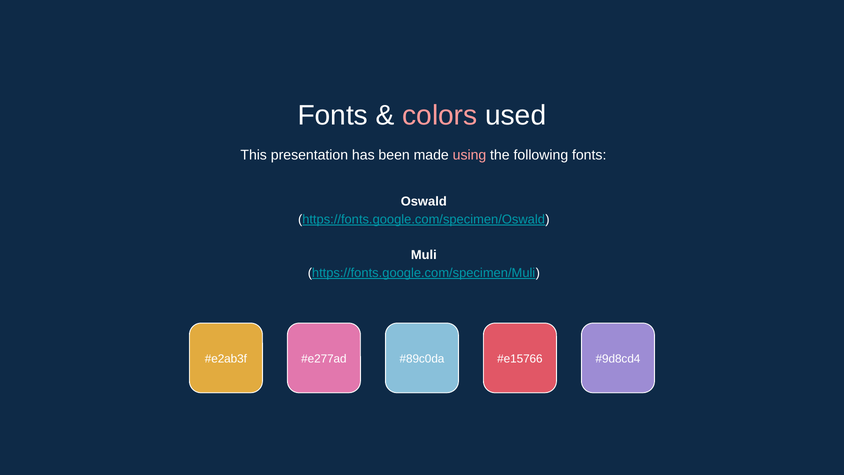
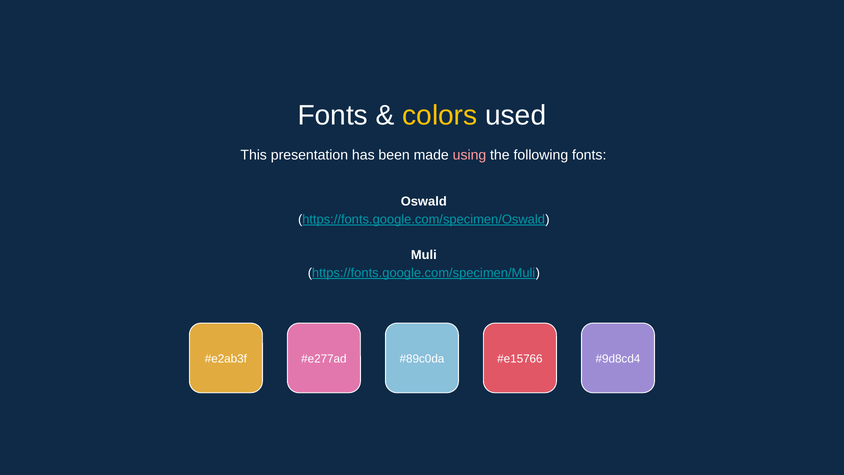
colors colour: pink -> yellow
